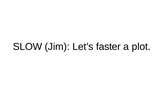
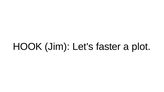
SLOW: SLOW -> HOOK
